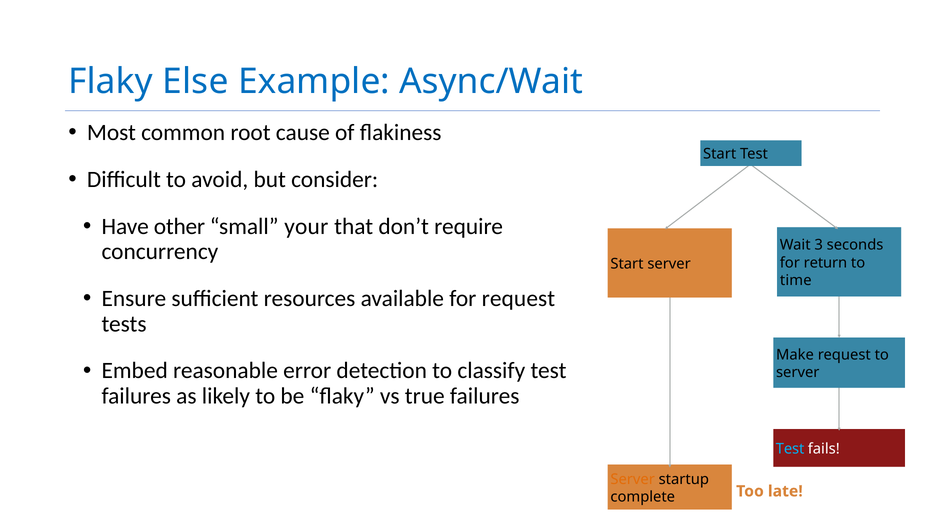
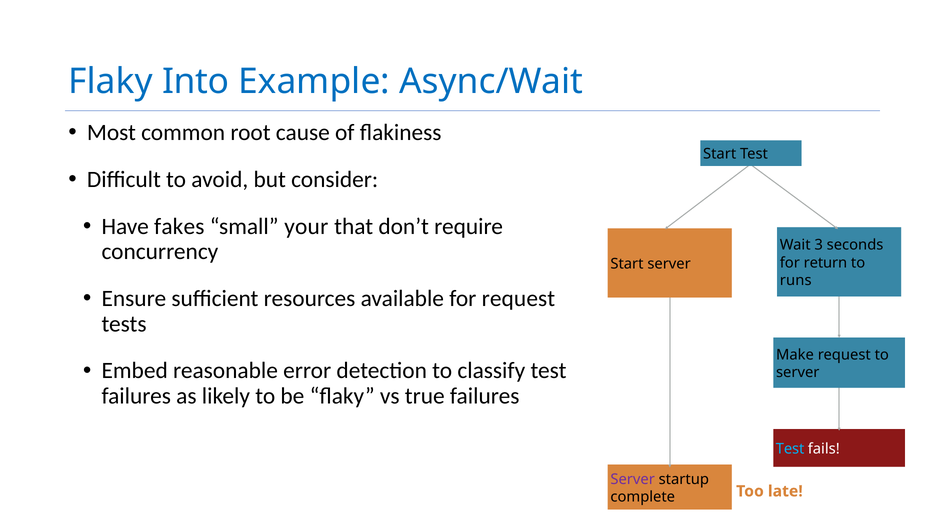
Else: Else -> Into
other: other -> fakes
time: time -> runs
Server at (633, 479) colour: orange -> purple
